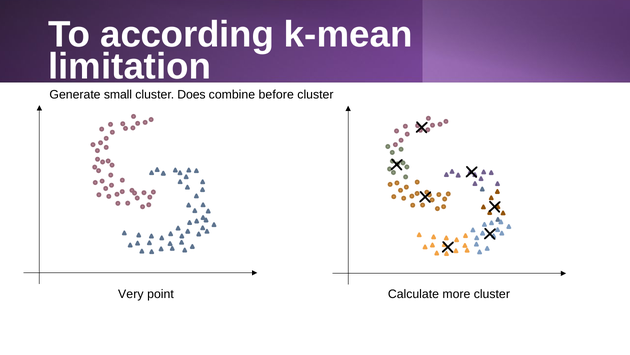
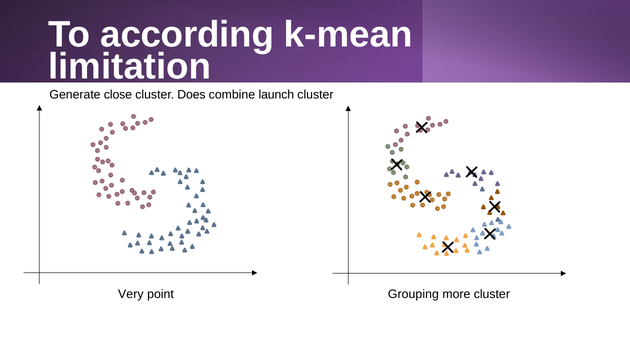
small: small -> close
before: before -> launch
Calculate: Calculate -> Grouping
